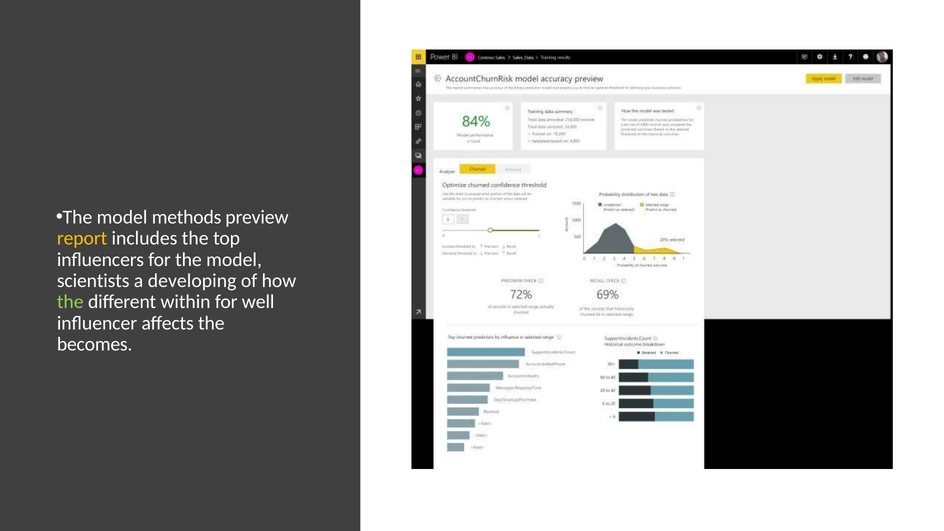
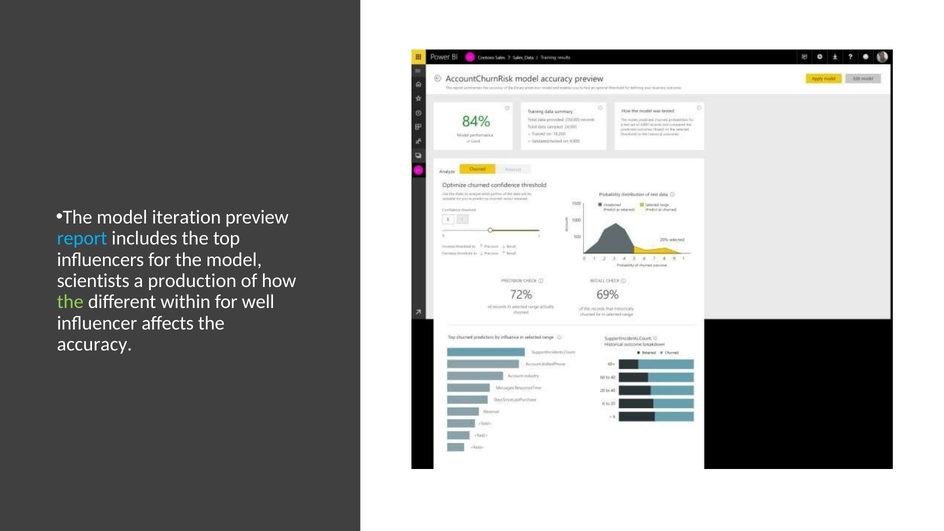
methods: methods -> iteration
report colour: yellow -> light blue
developing: developing -> production
becomes: becomes -> accuracy
